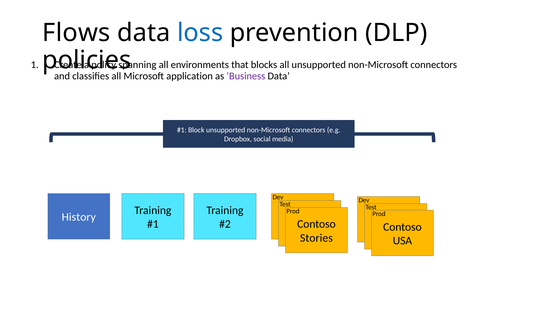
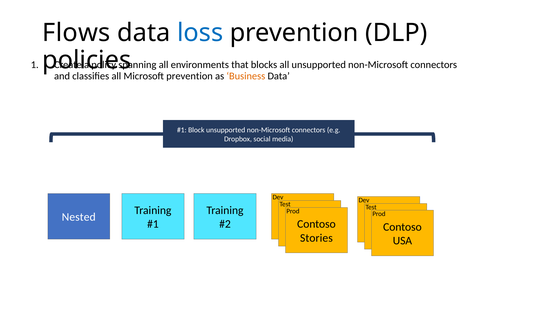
Microsoft application: application -> prevention
Business colour: purple -> orange
History: History -> Nested
